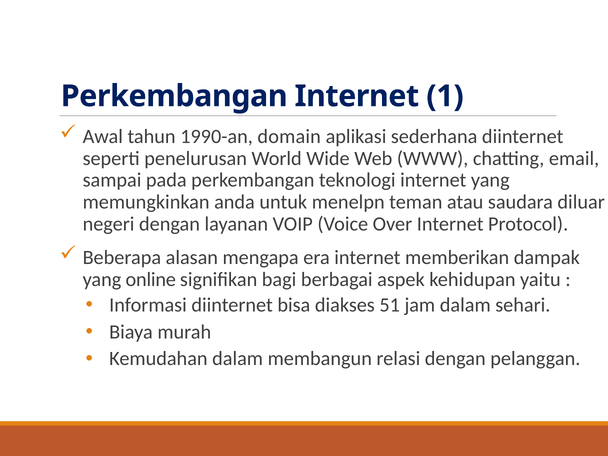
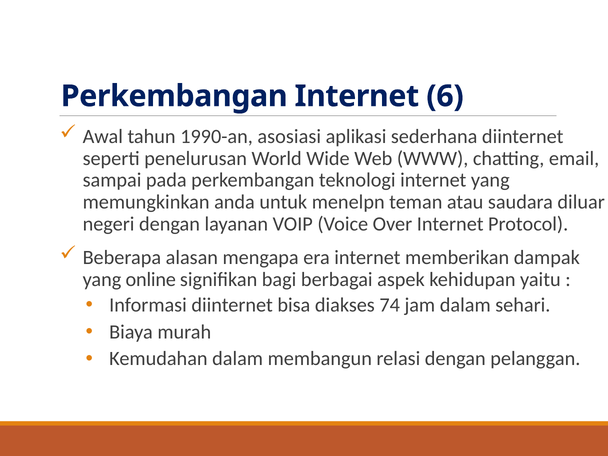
1: 1 -> 6
domain: domain -> asosiasi
51: 51 -> 74
